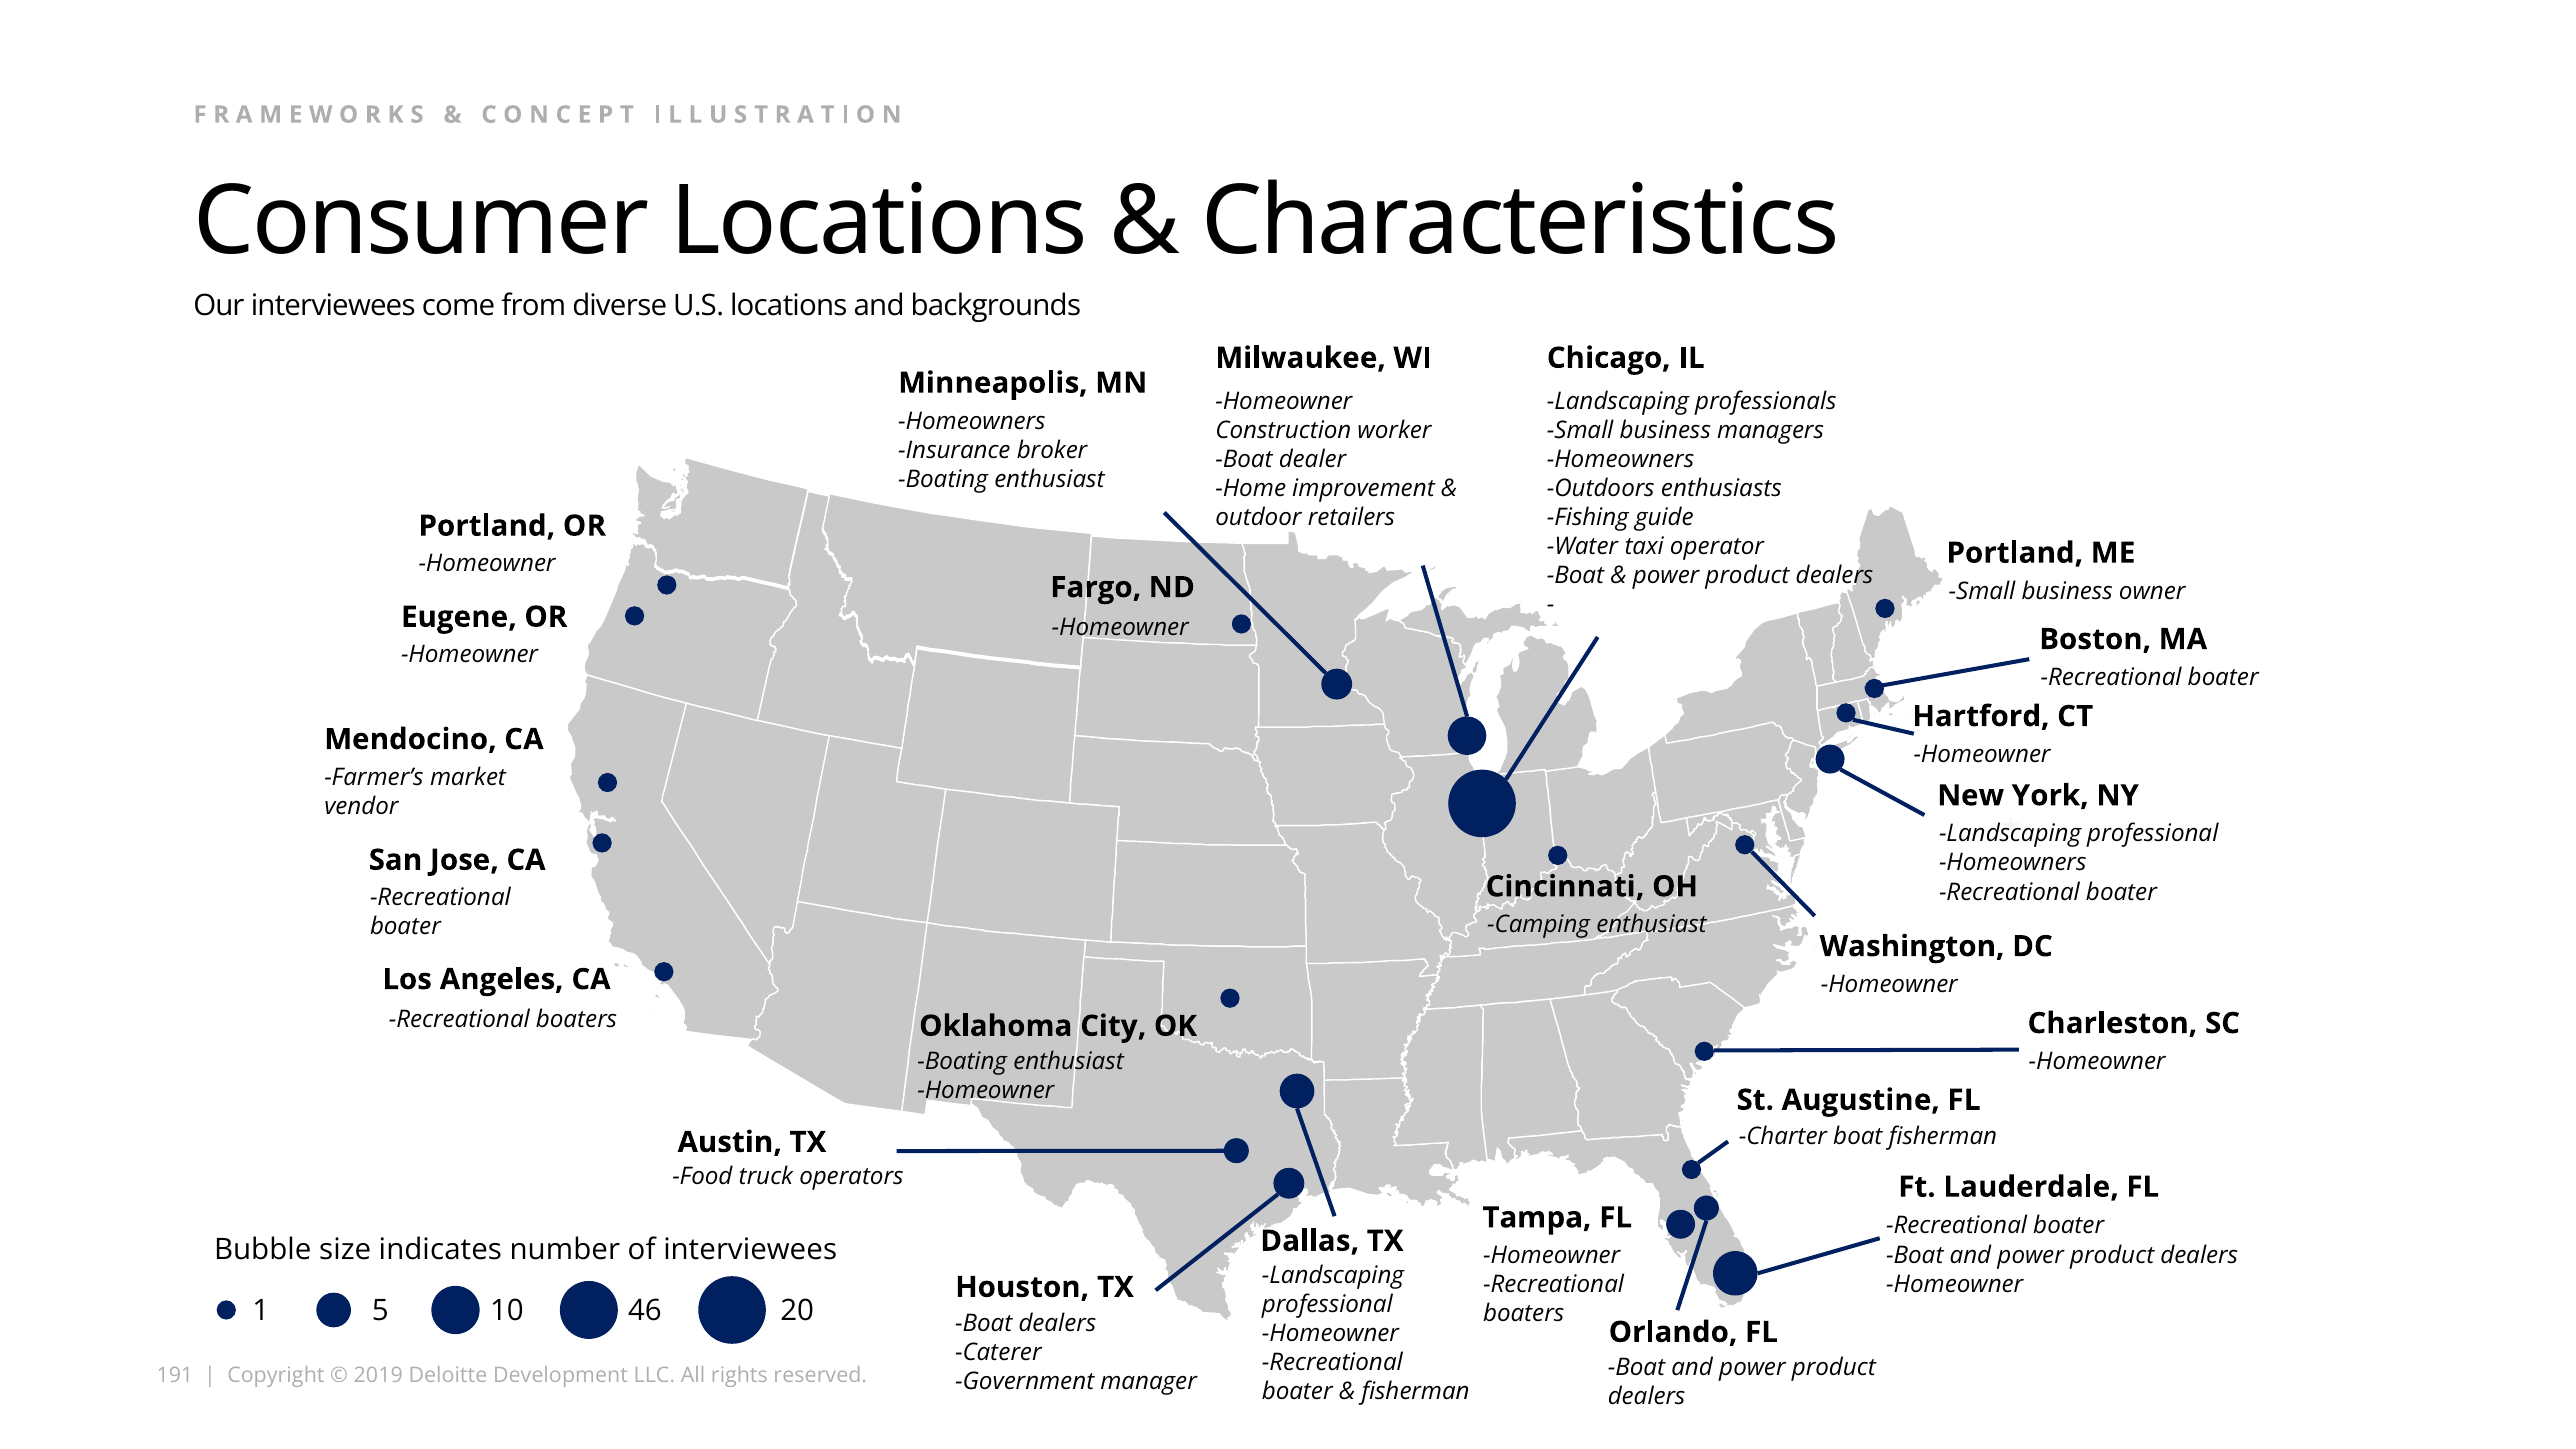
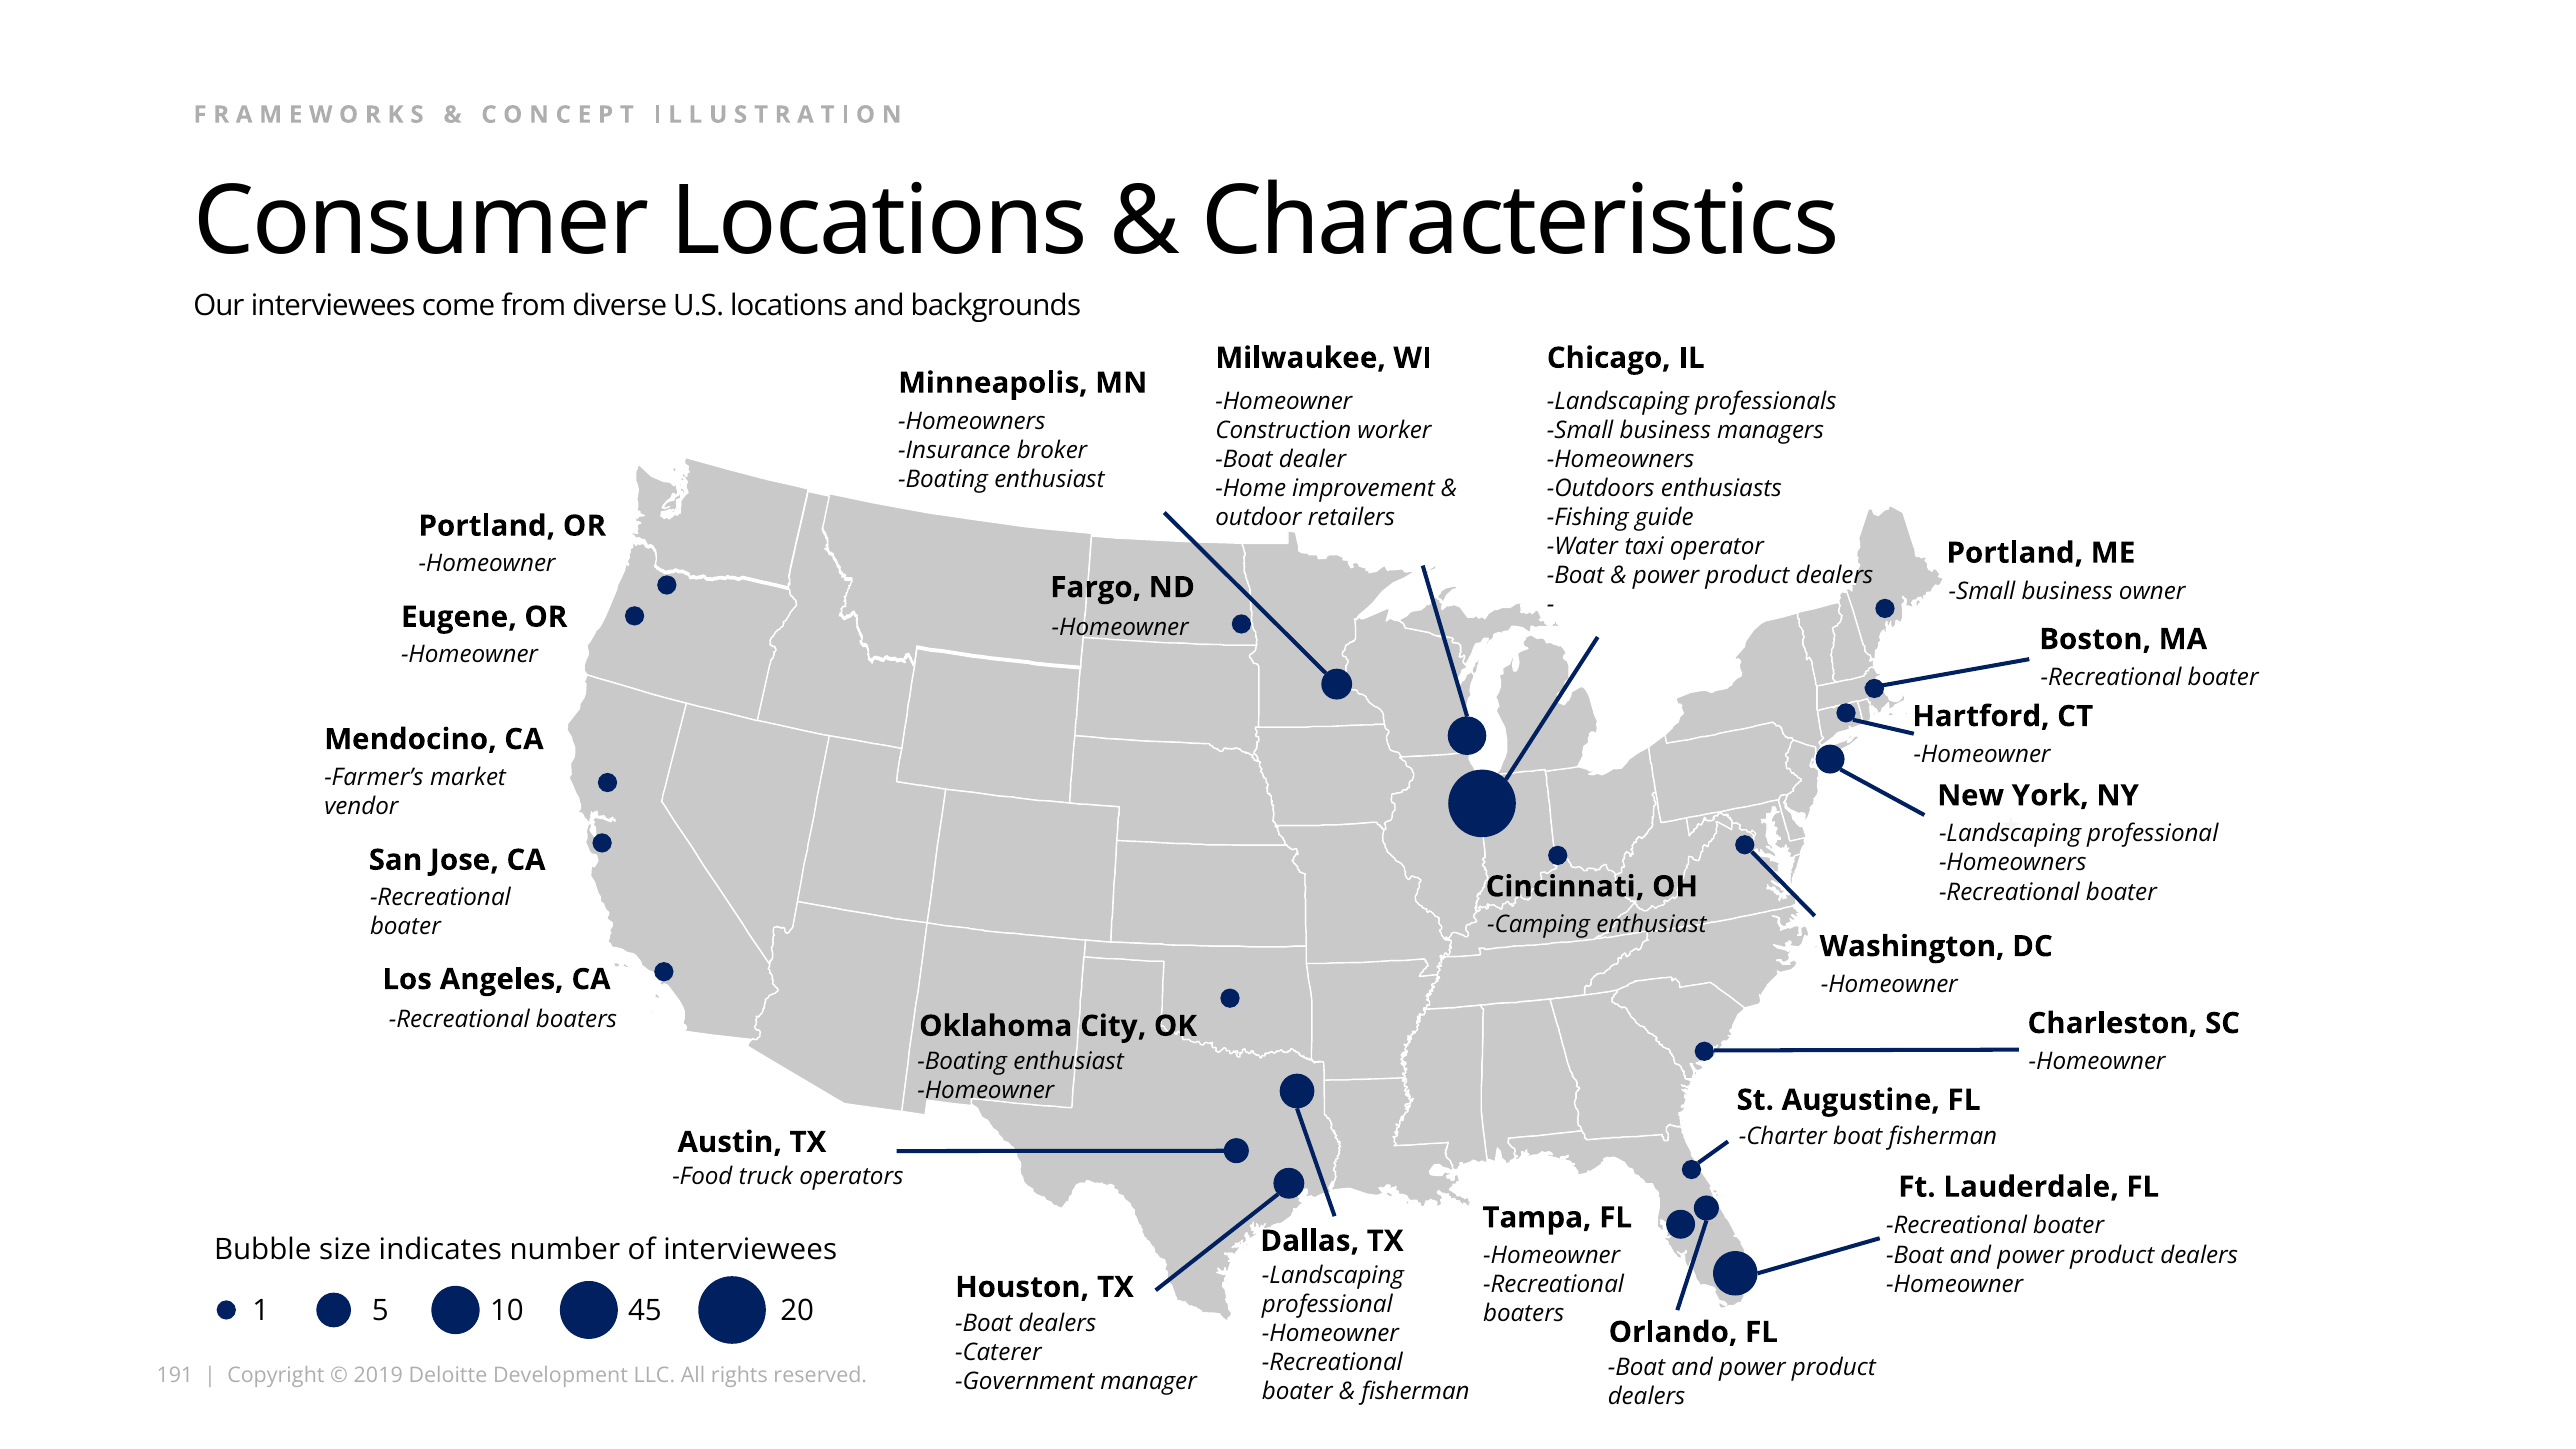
46: 46 -> 45
